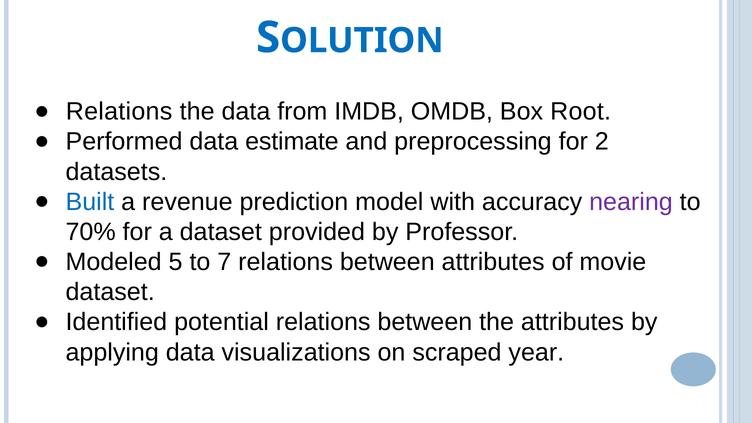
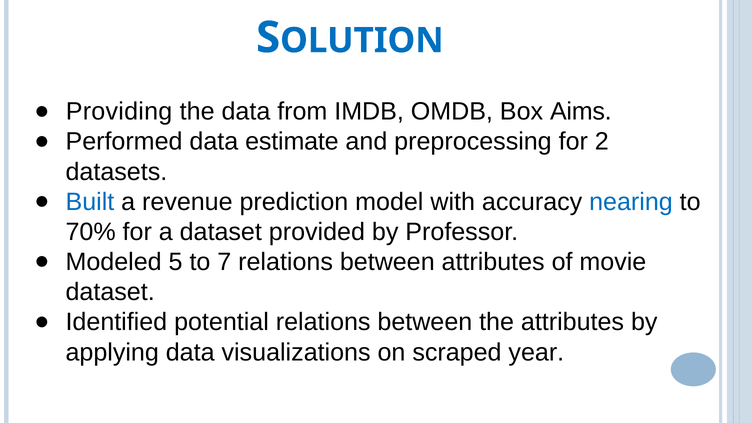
Relations at (119, 112): Relations -> Providing
Root: Root -> Aims
nearing colour: purple -> blue
